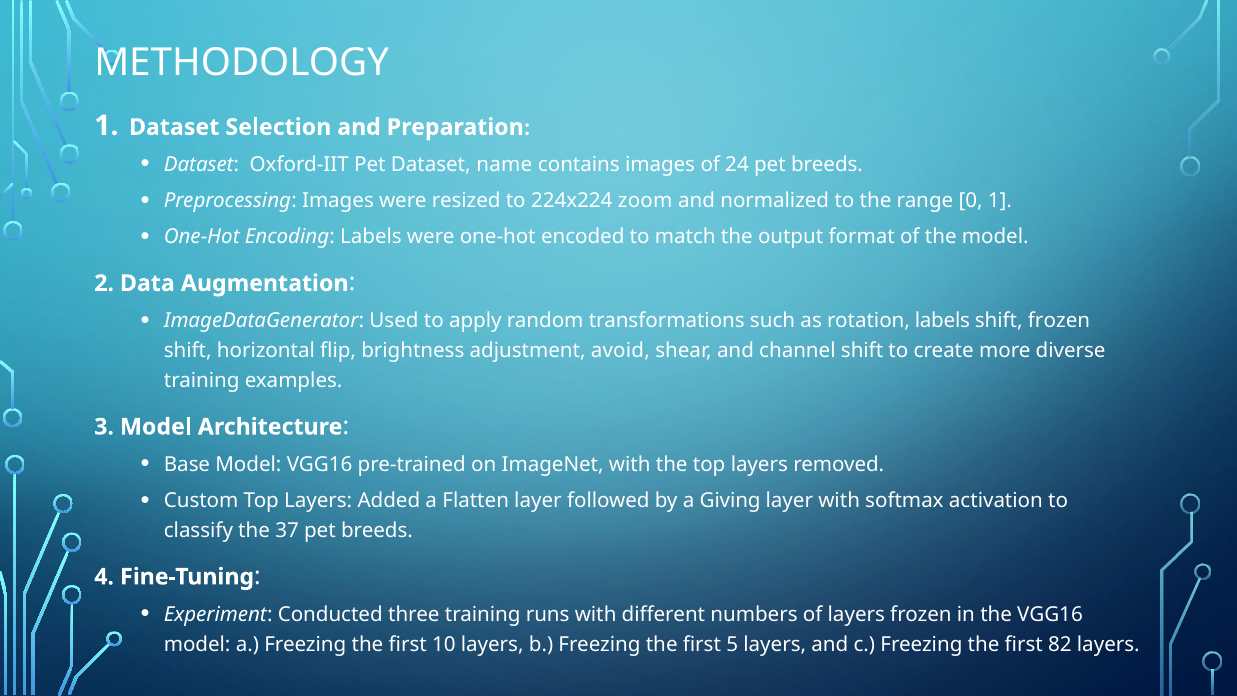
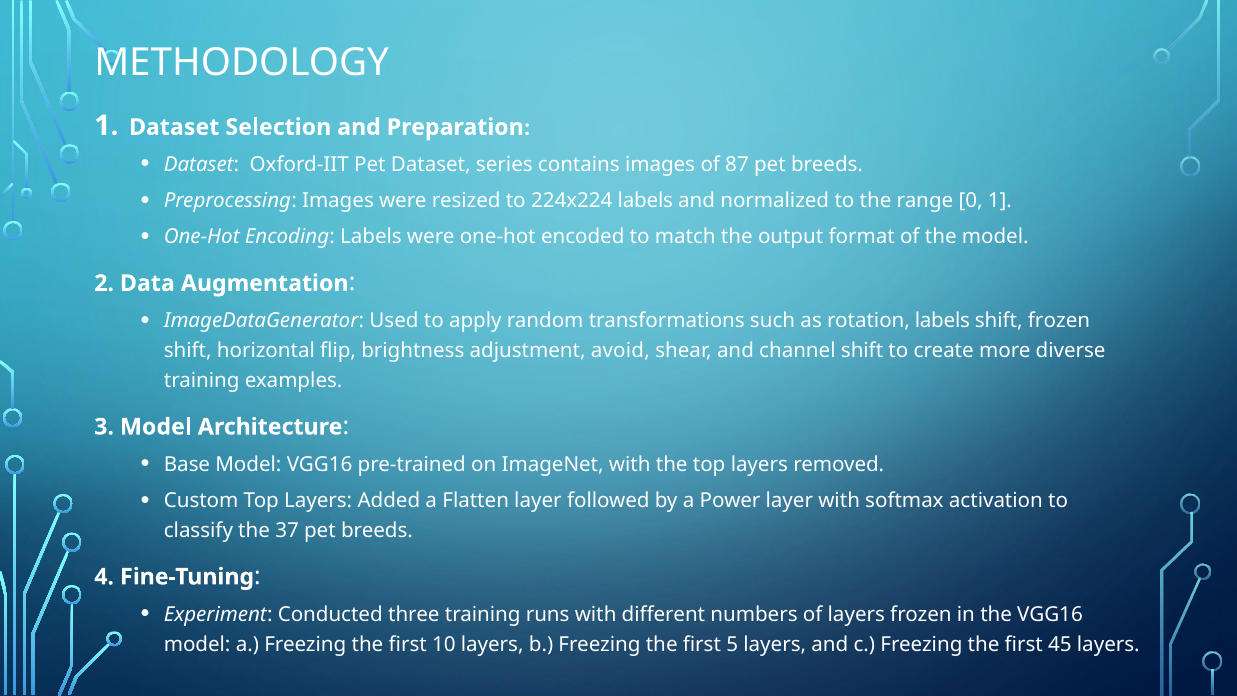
name: name -> series
24: 24 -> 87
224x224 zoom: zoom -> labels
Giving: Giving -> Power
82: 82 -> 45
